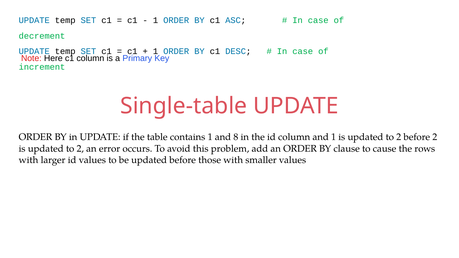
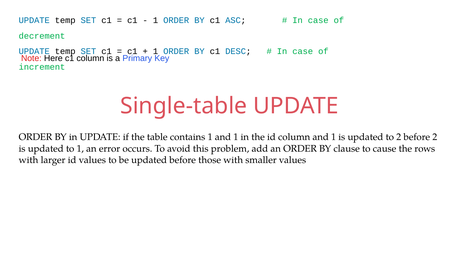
1 and 8: 8 -> 1
2 at (80, 149): 2 -> 1
